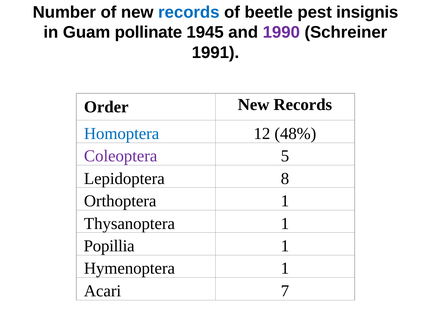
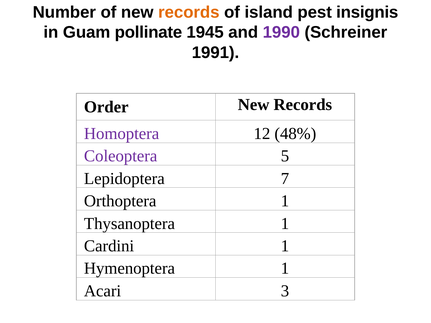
records at (189, 12) colour: blue -> orange
beetle: beetle -> island
Homoptera colour: blue -> purple
8: 8 -> 7
Popillia: Popillia -> Cardini
7: 7 -> 3
